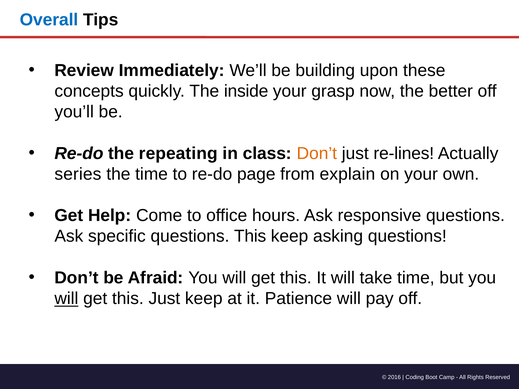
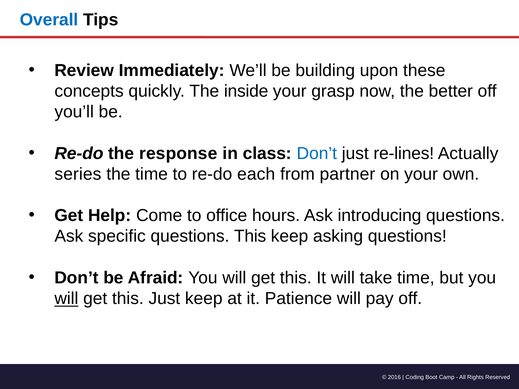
repeating: repeating -> response
Don’t at (317, 153) colour: orange -> blue
page: page -> each
explain: explain -> partner
responsive: responsive -> introducing
